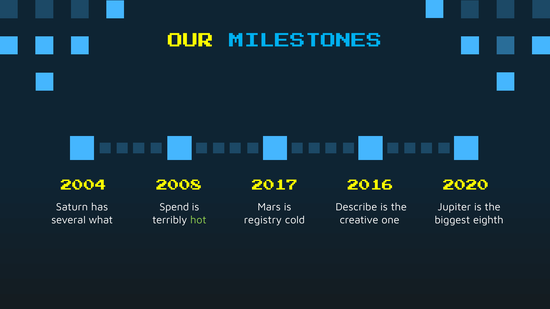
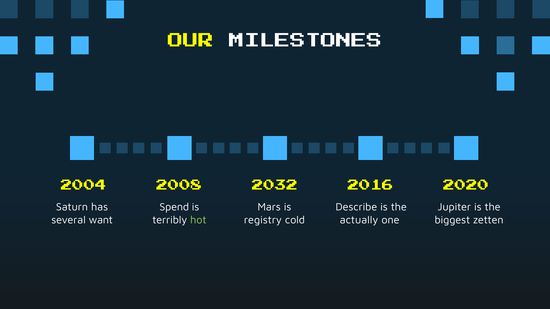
MILESTONES colour: light blue -> white
2017: 2017 -> 2032
what: what -> want
creative: creative -> actually
eighth: eighth -> zetten
